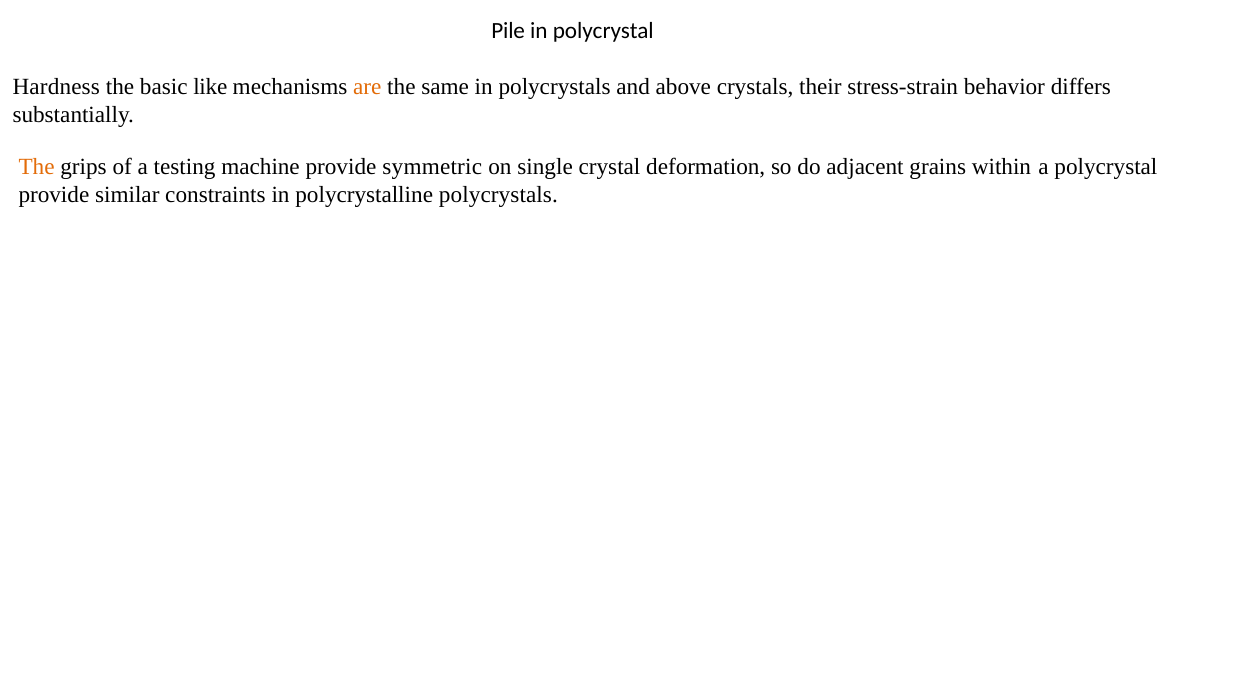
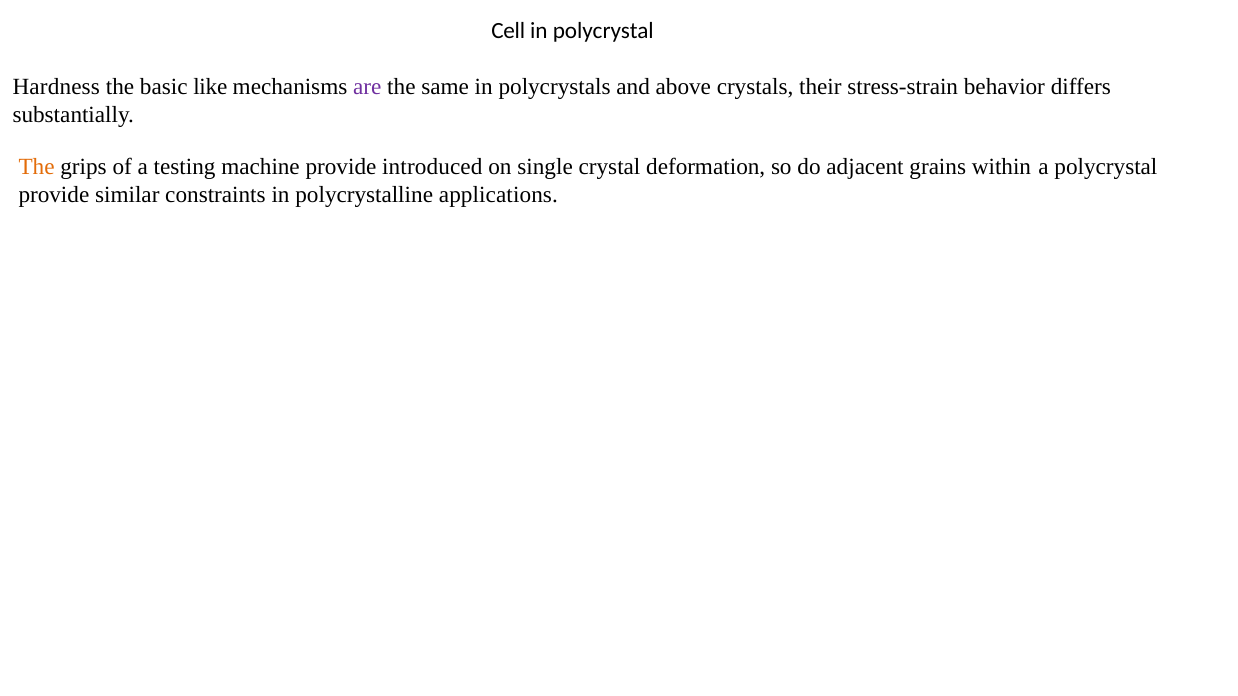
Pile: Pile -> Cell
are colour: orange -> purple
symmetric: symmetric -> introduced
polycrystalline polycrystals: polycrystals -> applications
